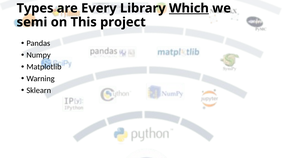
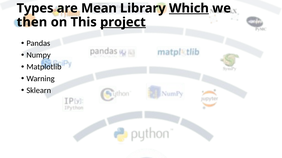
Every: Every -> Mean
semi: semi -> then
project underline: none -> present
